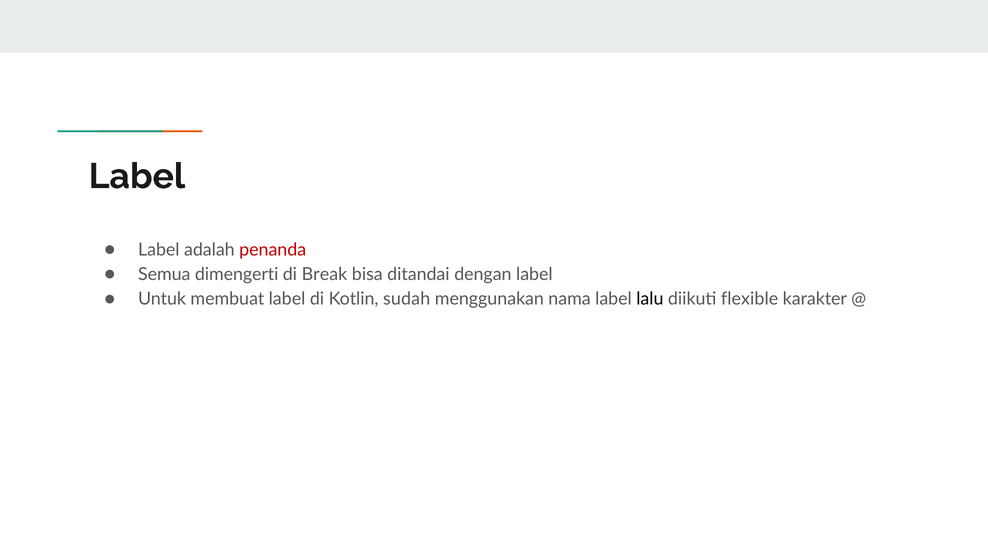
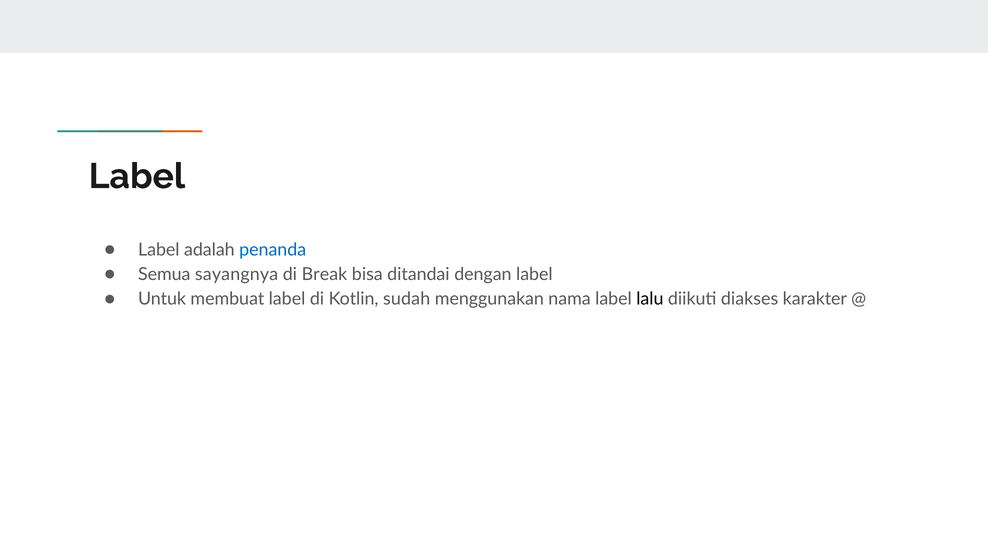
penanda colour: red -> blue
dimengerti: dimengerti -> sayangnya
flexible: flexible -> diakses
